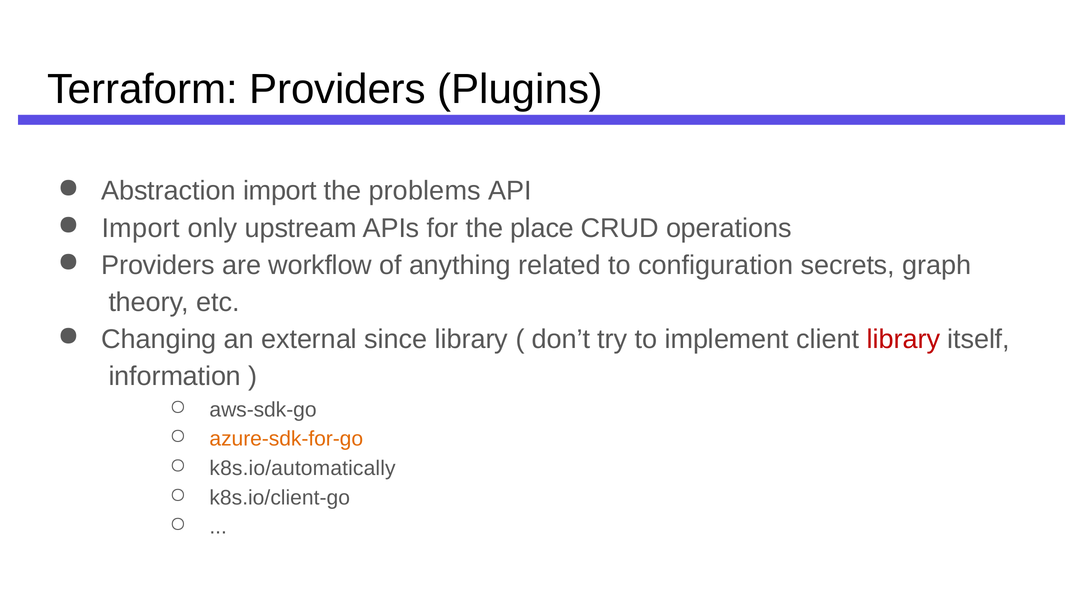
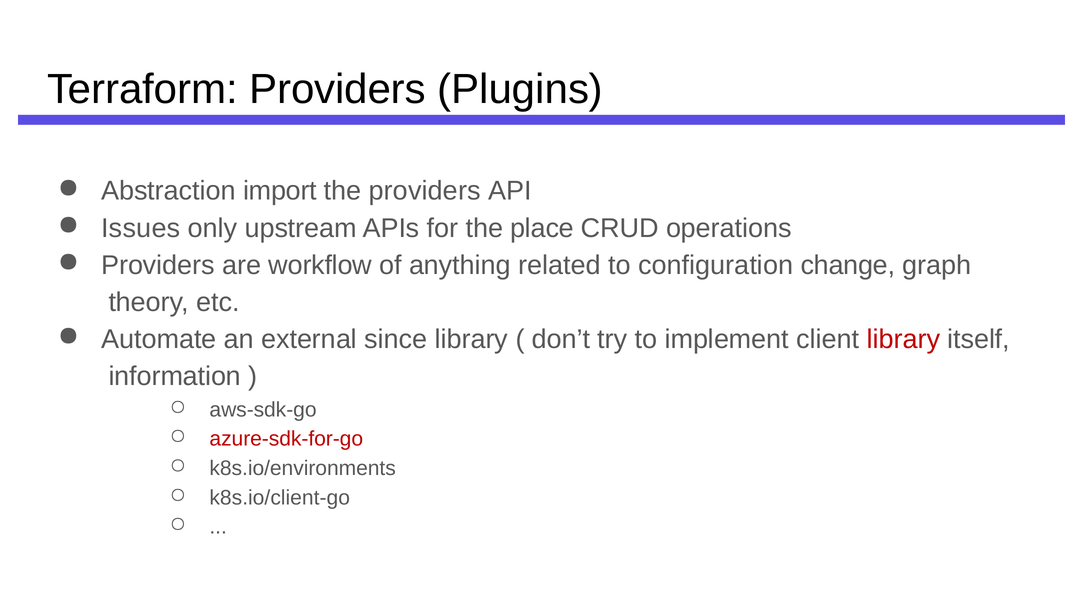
the problems: problems -> providers
Import at (141, 228): Import -> Issues
secrets: secrets -> change
Changing: Changing -> Automate
azure-sdk-for-go colour: orange -> red
k8s.io/automatically: k8s.io/automatically -> k8s.io/environments
